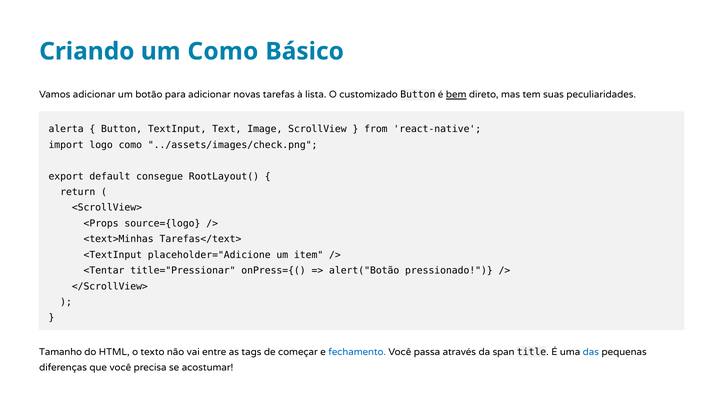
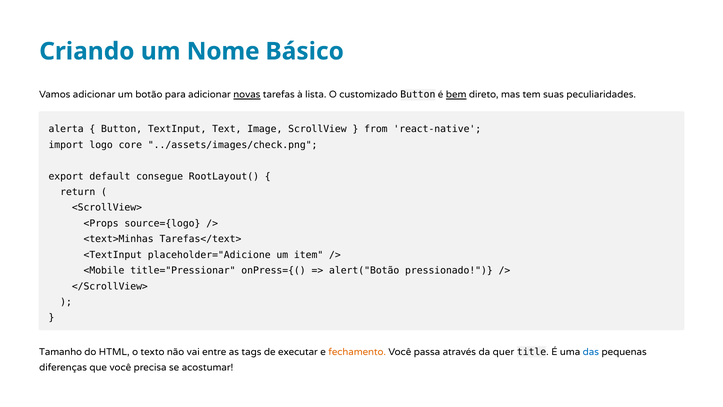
um Como: Como -> Nome
novas underline: none -> present
logo como: como -> core
<Tentar: <Tentar -> <Mobile
começar: começar -> executar
fechamento colour: blue -> orange
span: span -> quer
